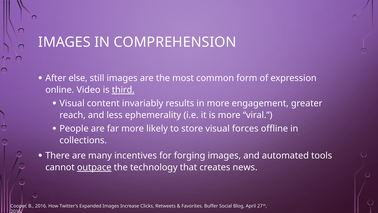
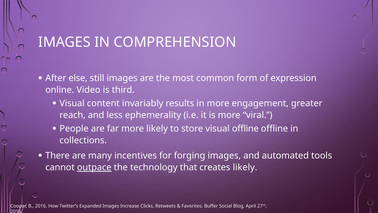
third underline: present -> none
visual forces: forces -> offline
creates news: news -> likely
